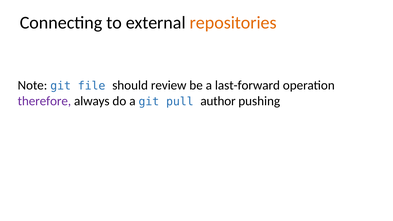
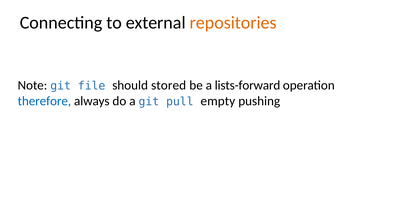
review: review -> stored
last-forward: last-forward -> lists-forward
therefore colour: purple -> blue
author: author -> empty
